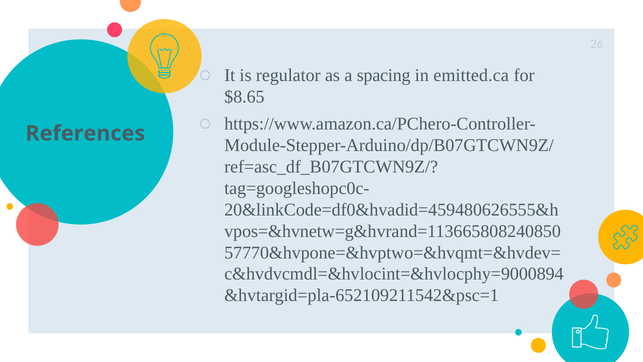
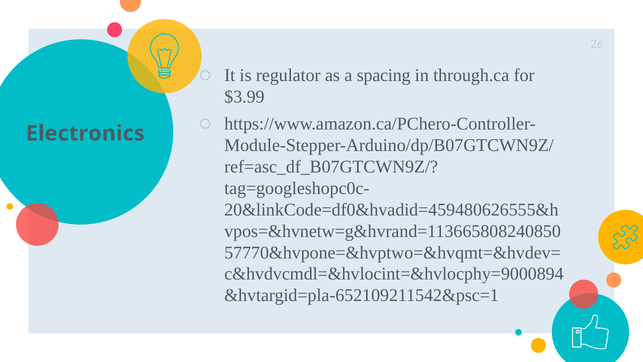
emitted.ca: emitted.ca -> through.ca
$8.65: $8.65 -> $3.99
References: References -> Electronics
